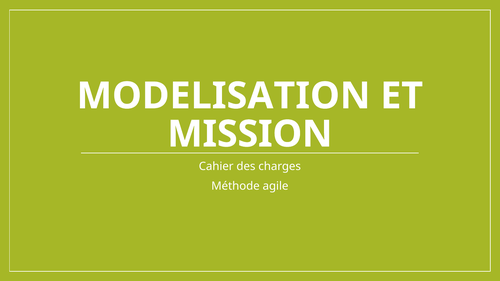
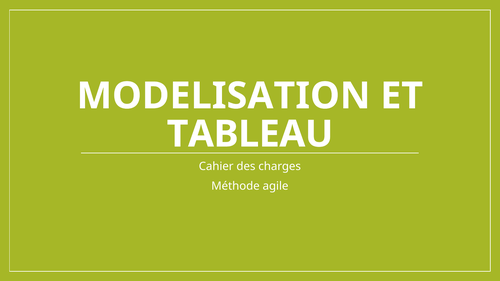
MISSION: MISSION -> TABLEAU
